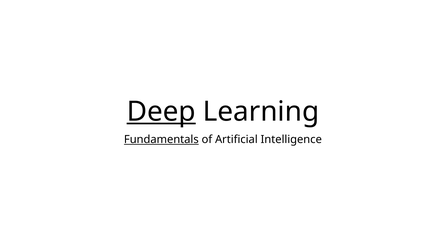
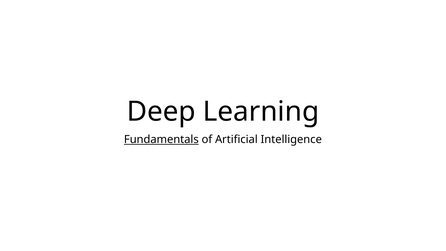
Deep underline: present -> none
